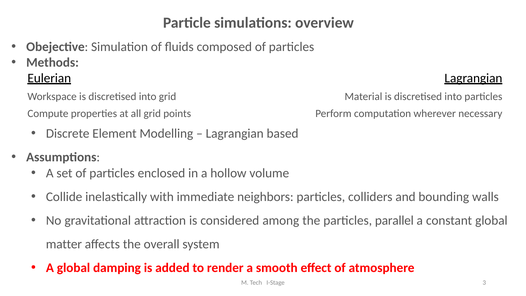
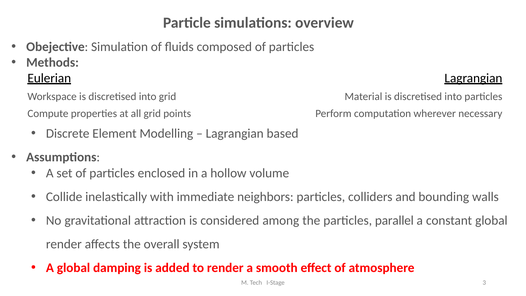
matter at (64, 244): matter -> render
